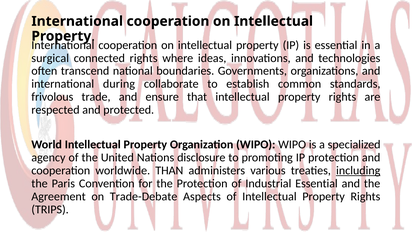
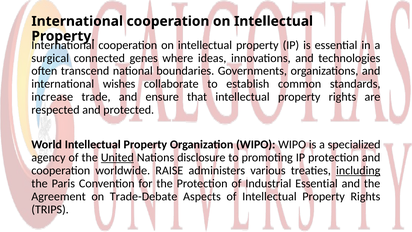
connected rights: rights -> genes
during: during -> wishes
frivolous: frivolous -> increase
United underline: none -> present
THAN: THAN -> RAISE
